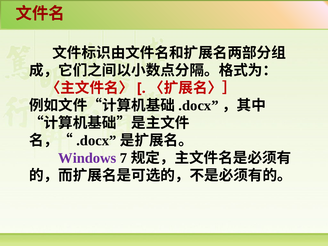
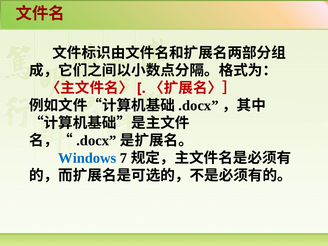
Windows colour: purple -> blue
